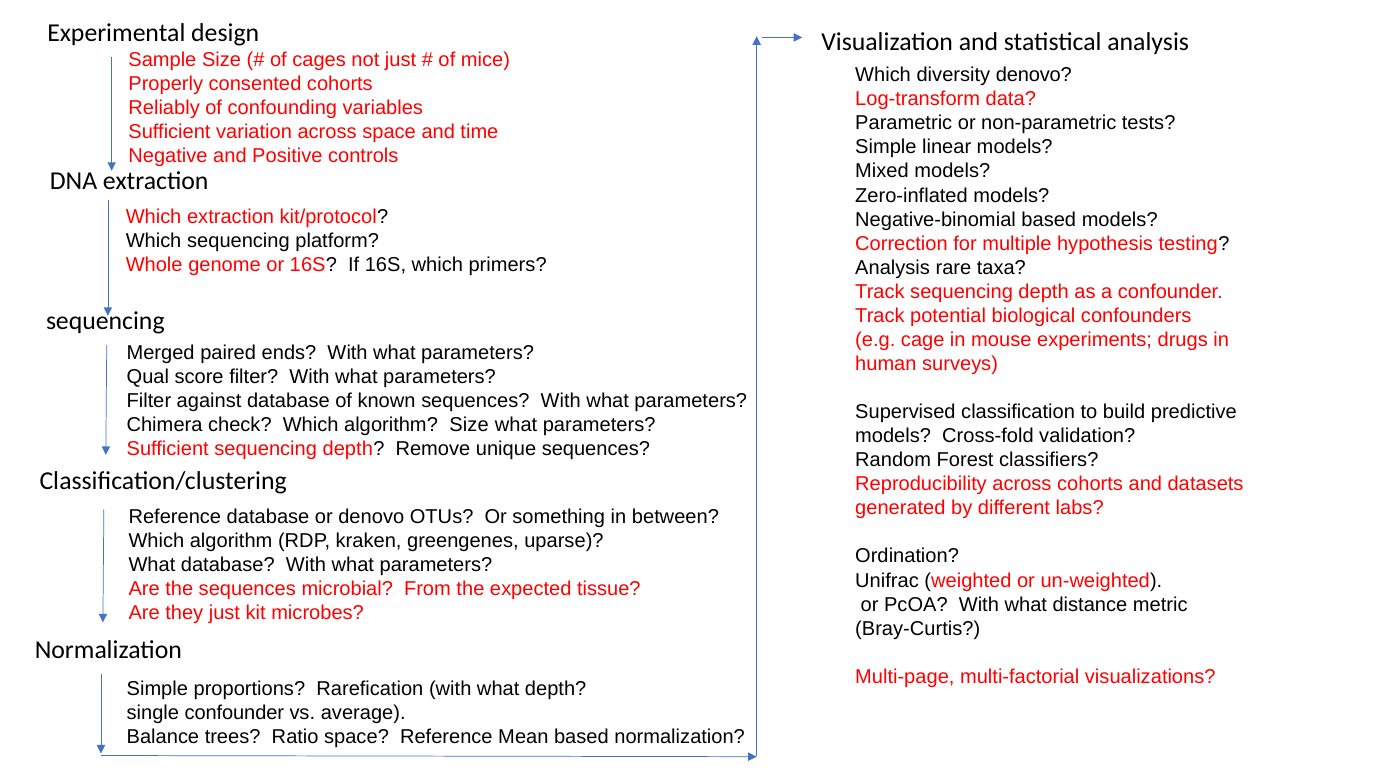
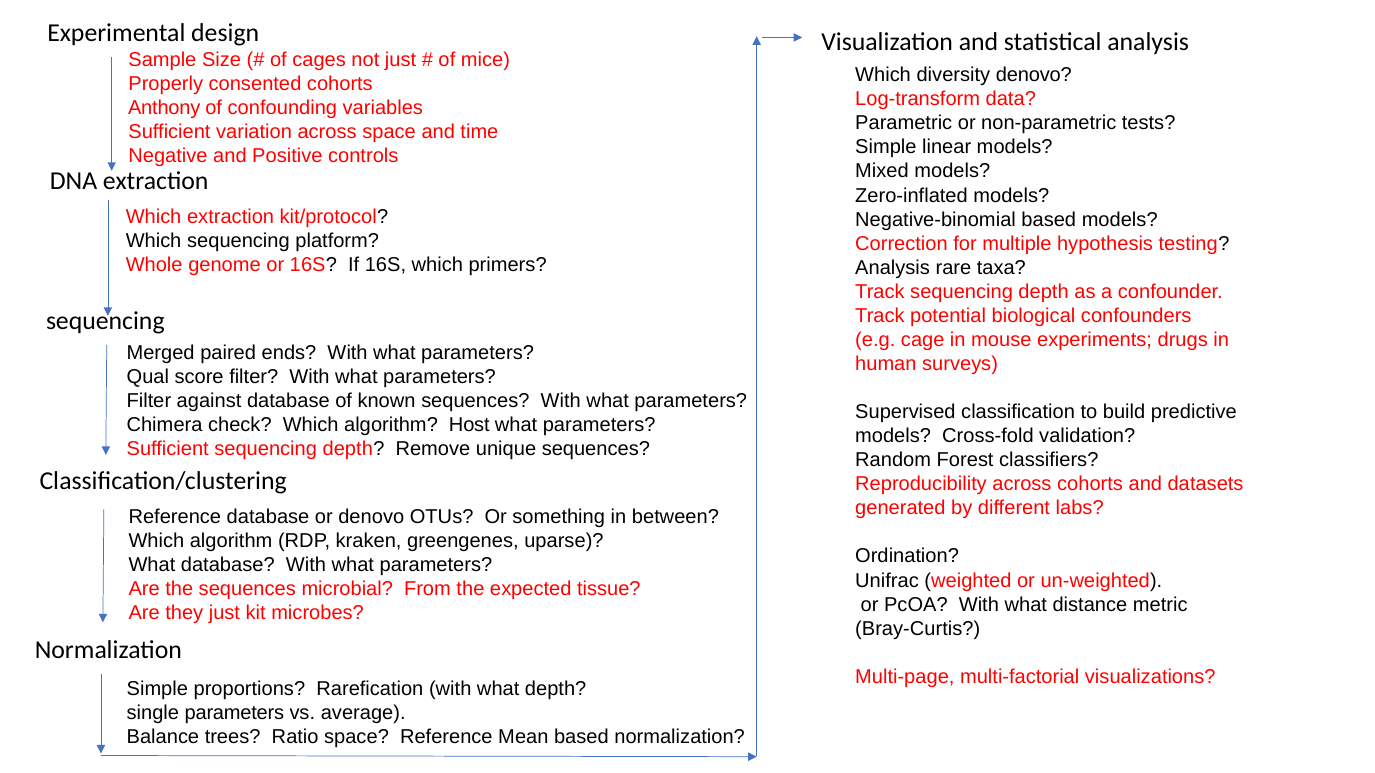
Reliably: Reliably -> Anthony
algorithm Size: Size -> Host
single confounder: confounder -> parameters
